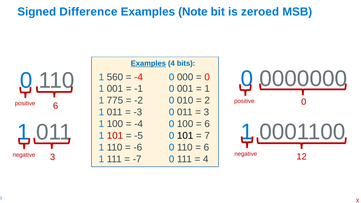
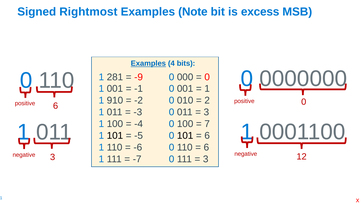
Difference: Difference -> Rightmost
zeroed: zeroed -> excess
560: 560 -> 281
-4 at (139, 77): -4 -> -9
775: 775 -> 910
6 at (207, 124): 6 -> 7
101 at (115, 136) colour: red -> black
7 at (207, 136): 7 -> 6
4 at (206, 159): 4 -> 3
